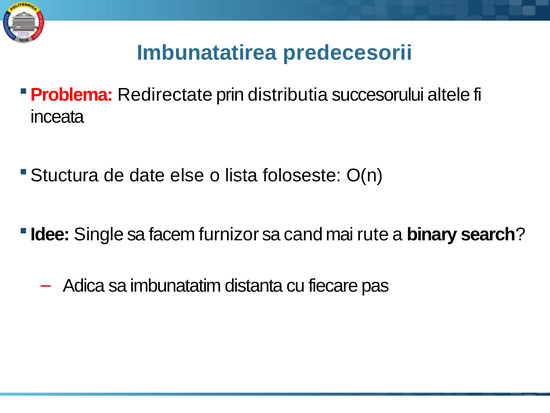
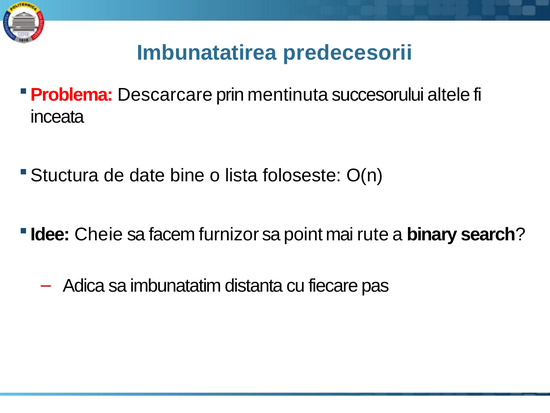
Redirectate: Redirectate -> Descarcare
distributia: distributia -> mentinuta
else: else -> bine
Single: Single -> Cheie
cand: cand -> point
